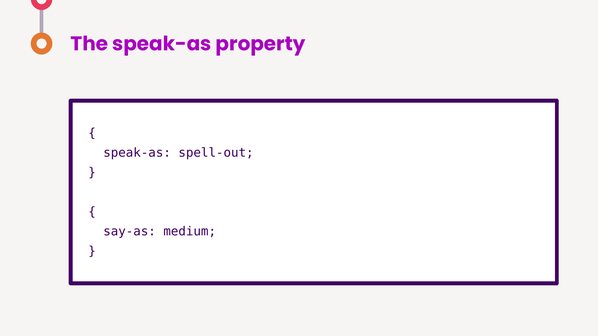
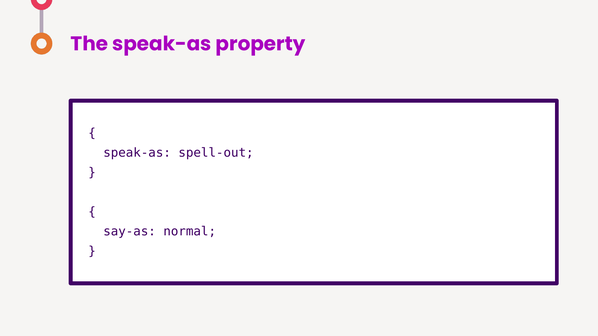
medium: medium -> normal
